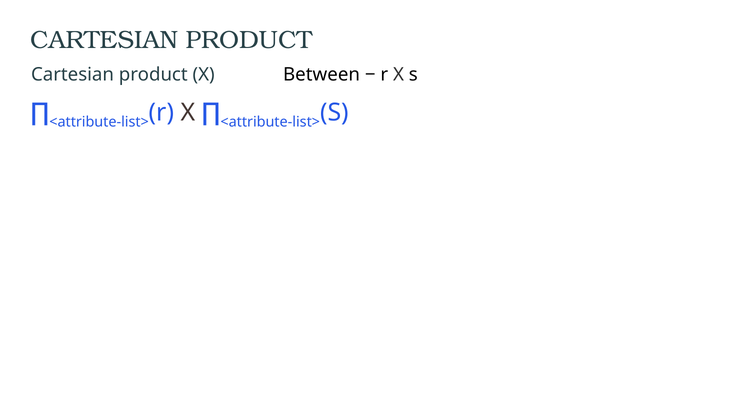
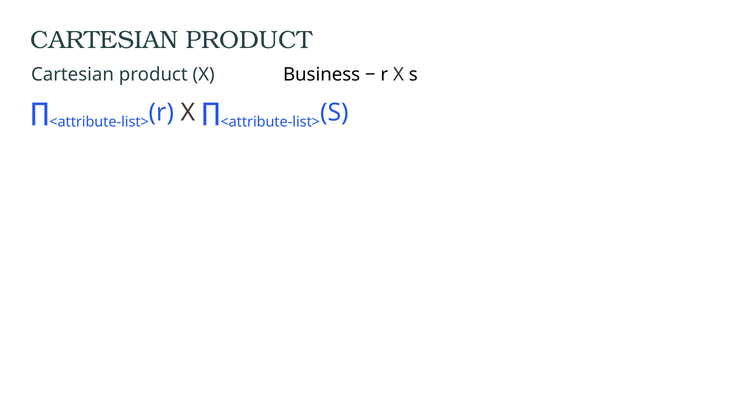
Between: Between -> Business
